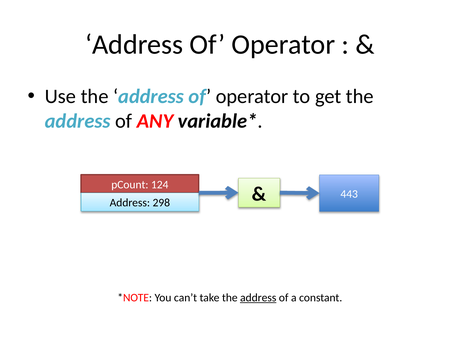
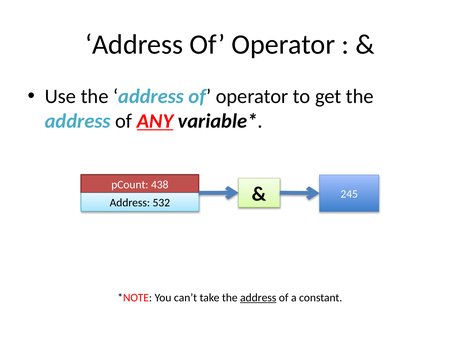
ANY underline: none -> present
124: 124 -> 438
298: 298 -> 532
443: 443 -> 245
